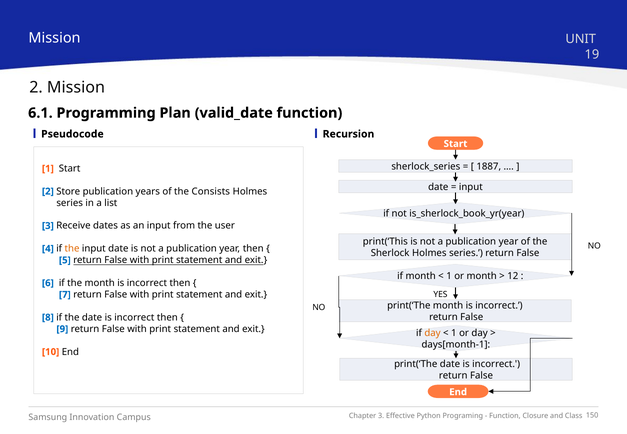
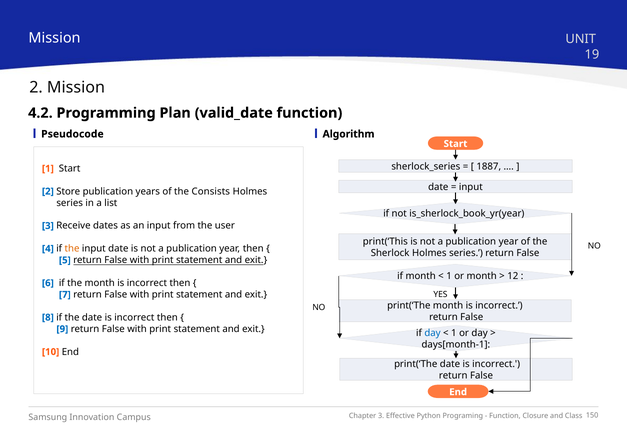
6.1: 6.1 -> 4.2
Recursion: Recursion -> Algorithm
day at (432, 333) colour: orange -> blue
